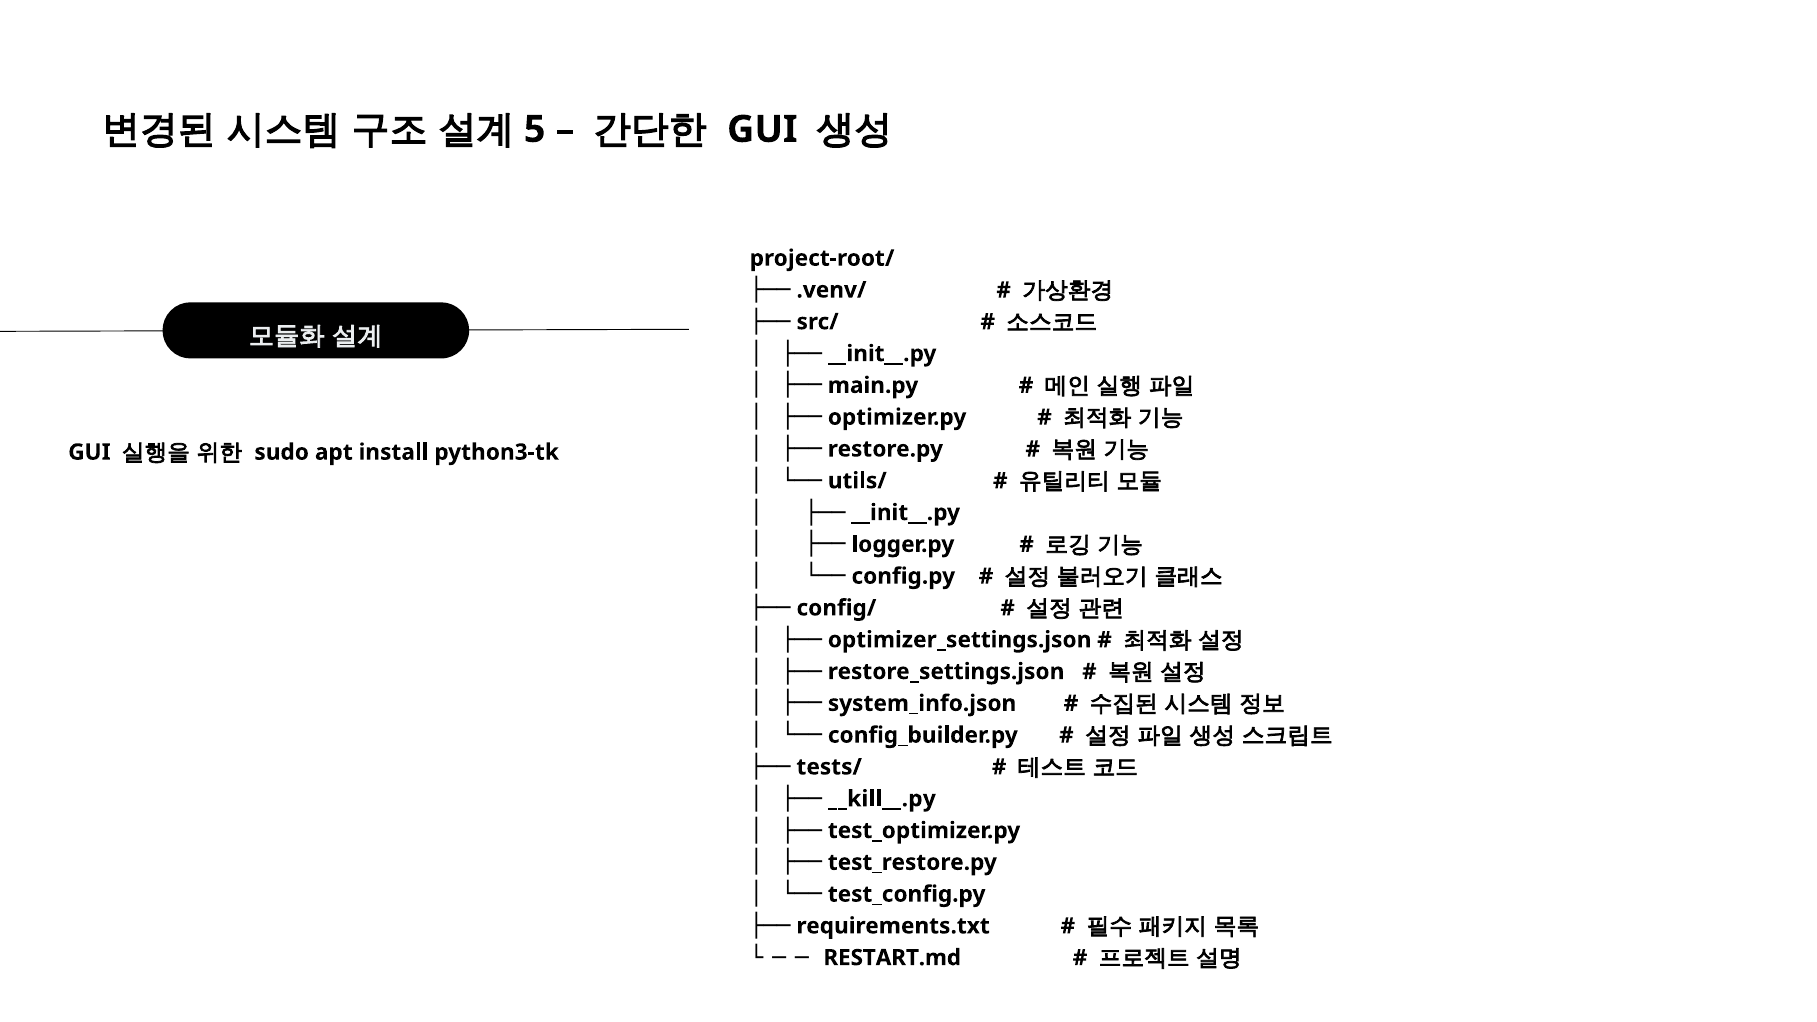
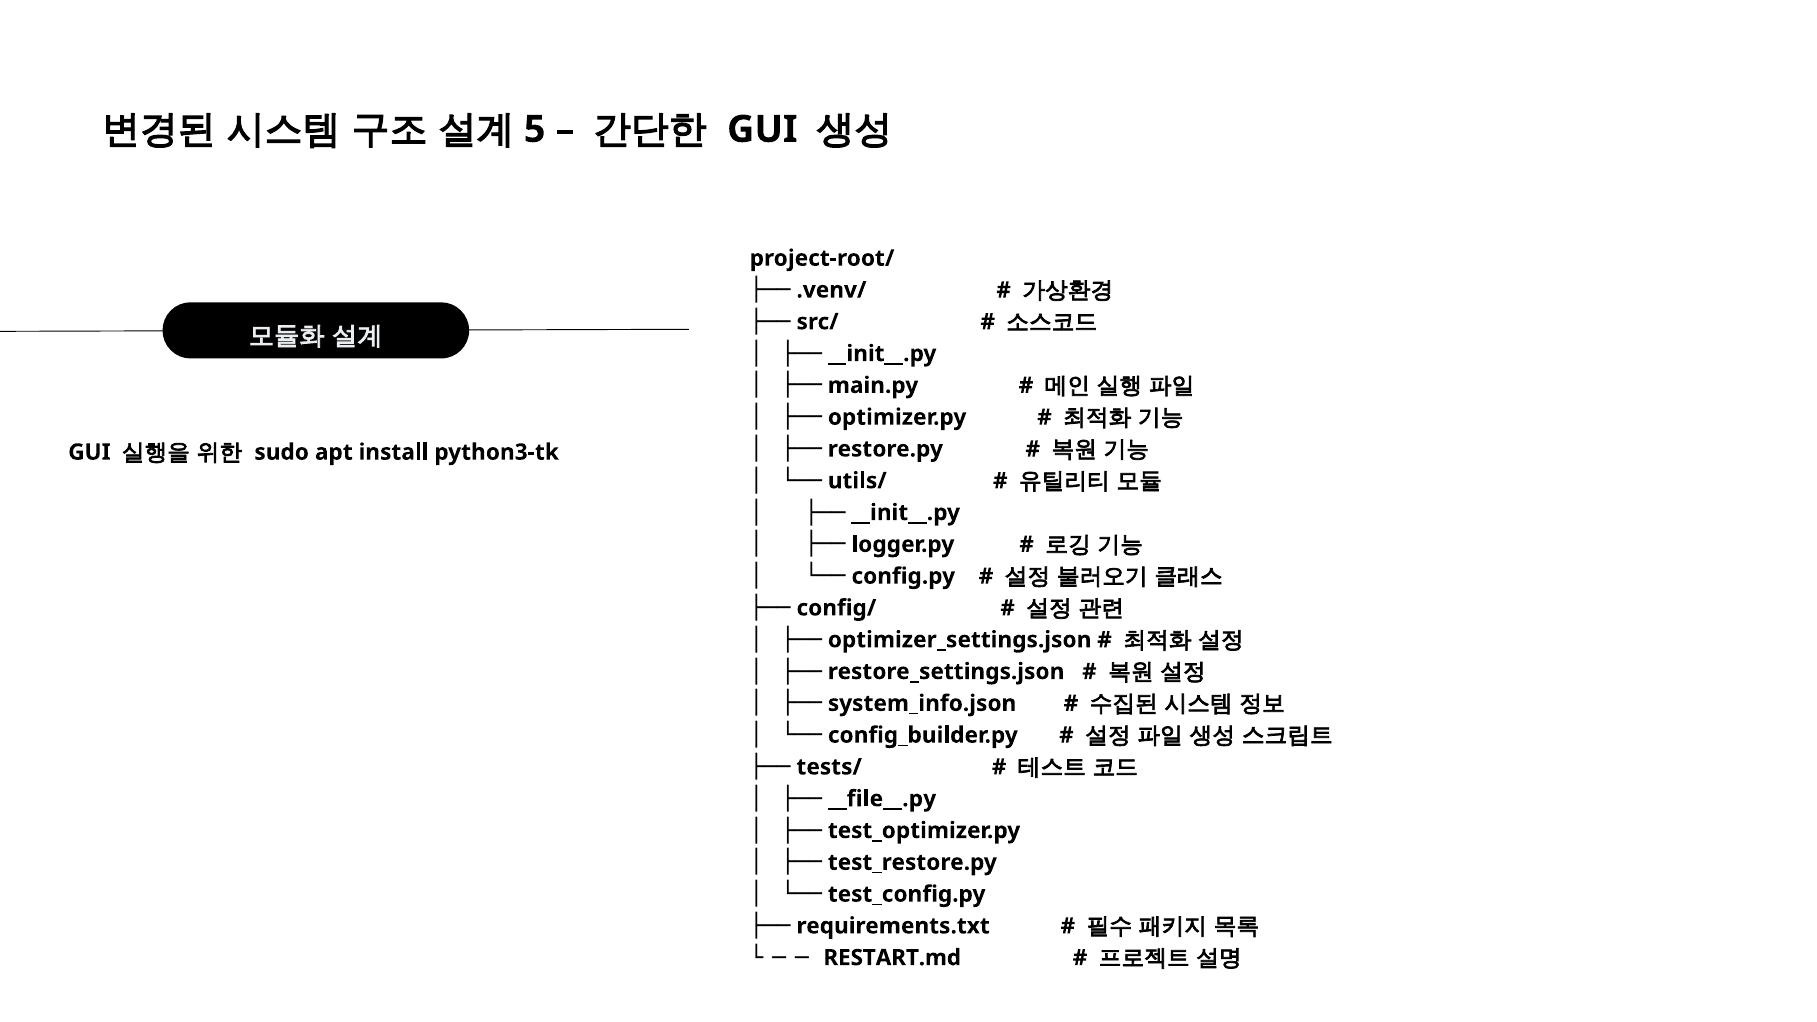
__kill__.py: __kill__.py -> __file__.py
